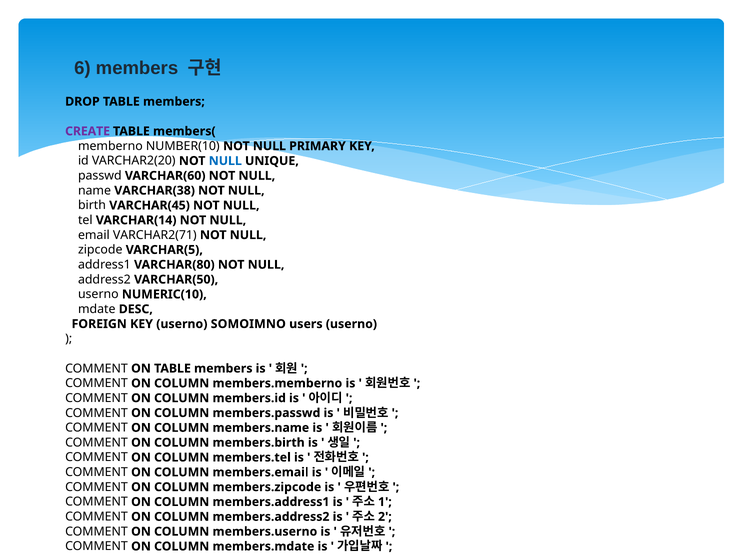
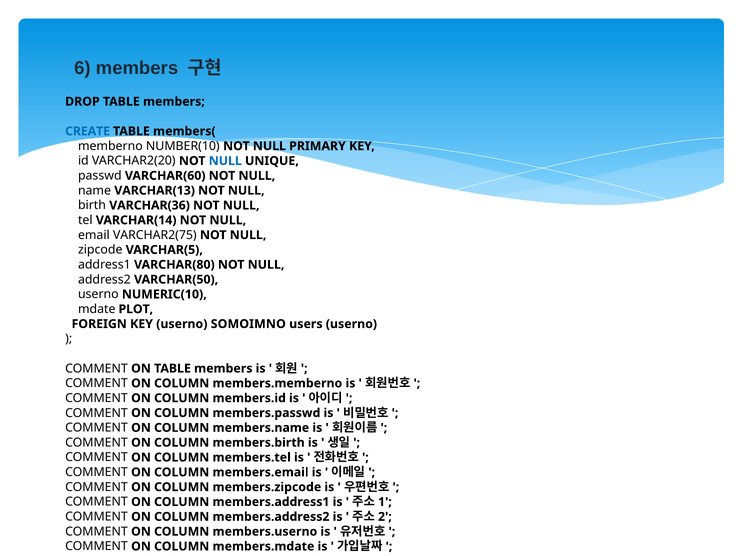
CREATE colour: purple -> blue
VARCHAR(38: VARCHAR(38 -> VARCHAR(13
VARCHAR(45: VARCHAR(45 -> VARCHAR(36
VARCHAR2(71: VARCHAR2(71 -> VARCHAR2(75
DESC: DESC -> PLOT
